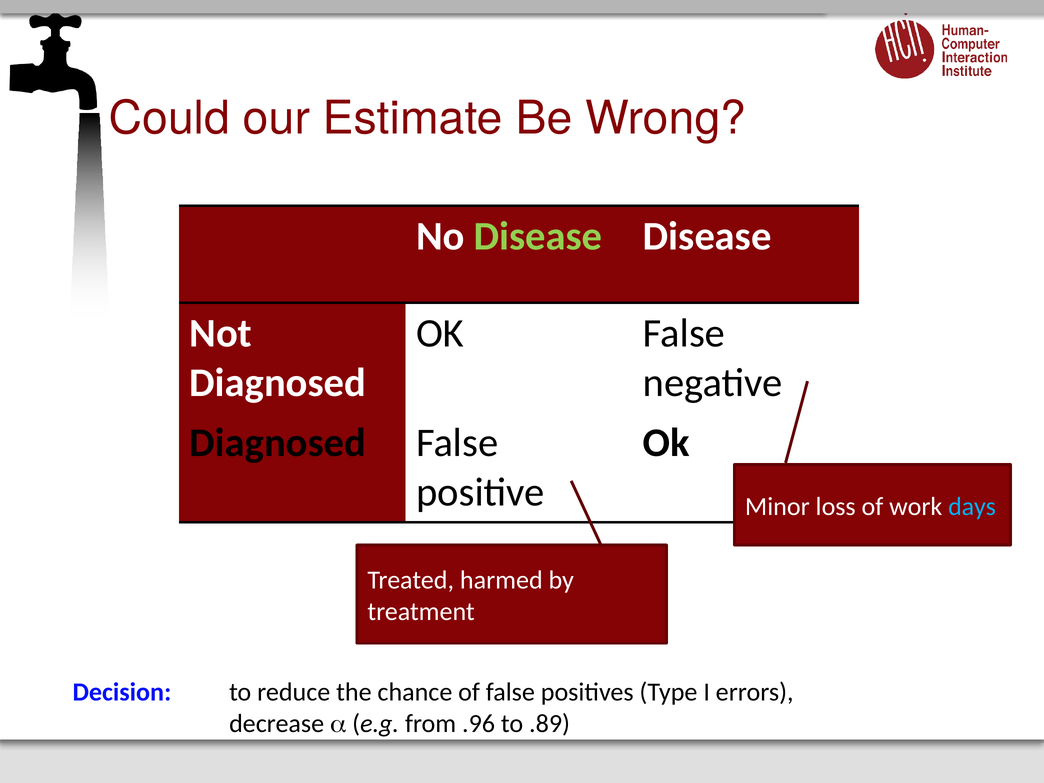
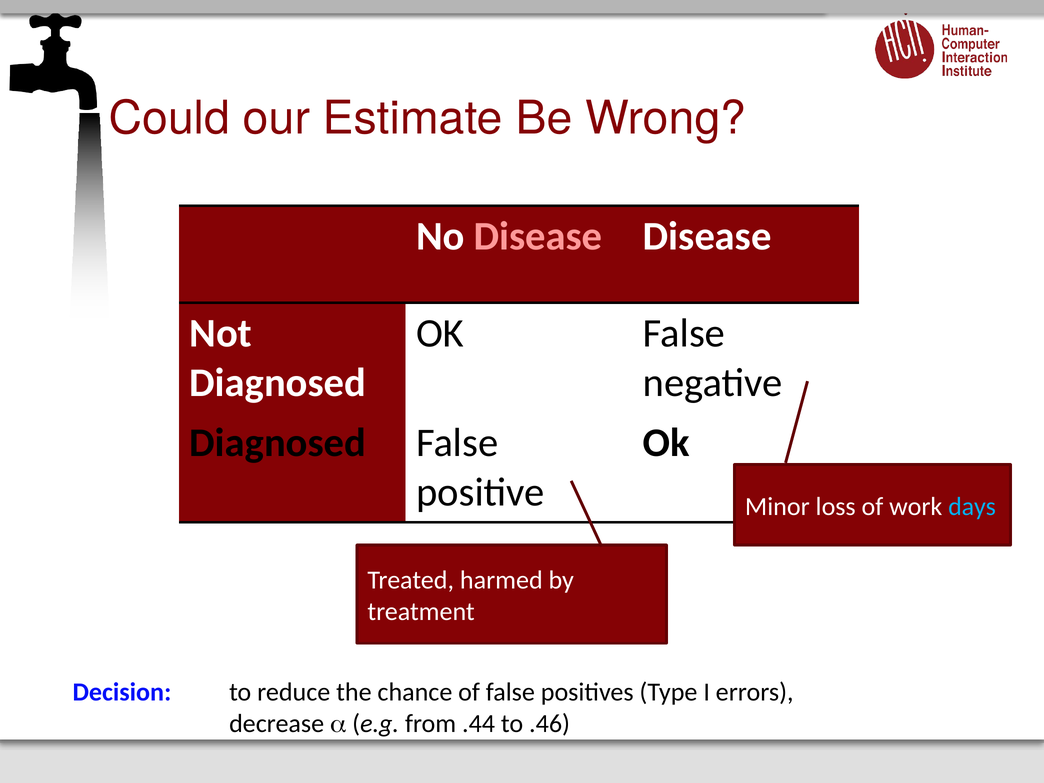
Disease at (538, 236) colour: light green -> pink
.96: .96 -> .44
.89: .89 -> .46
